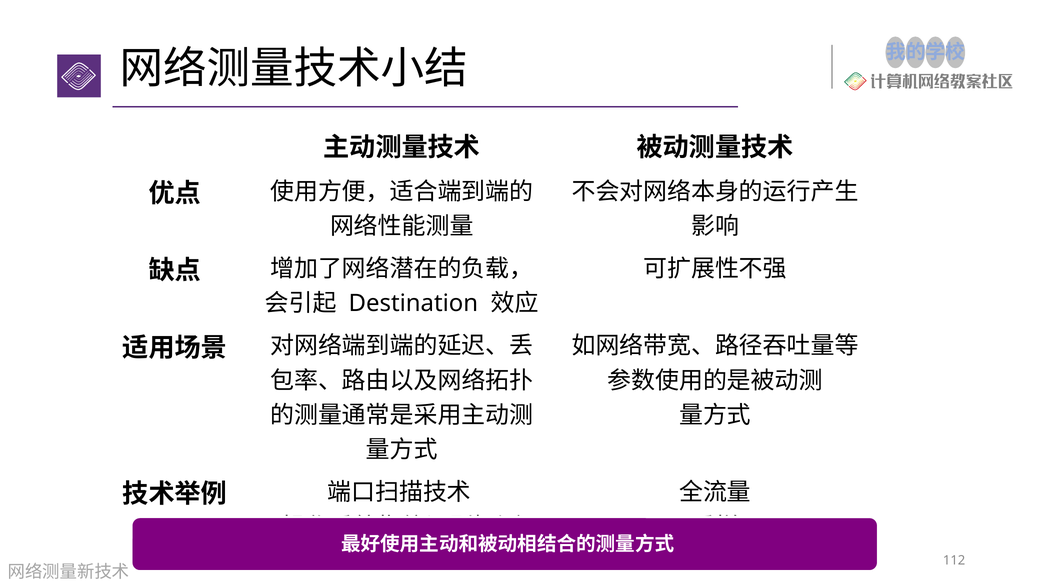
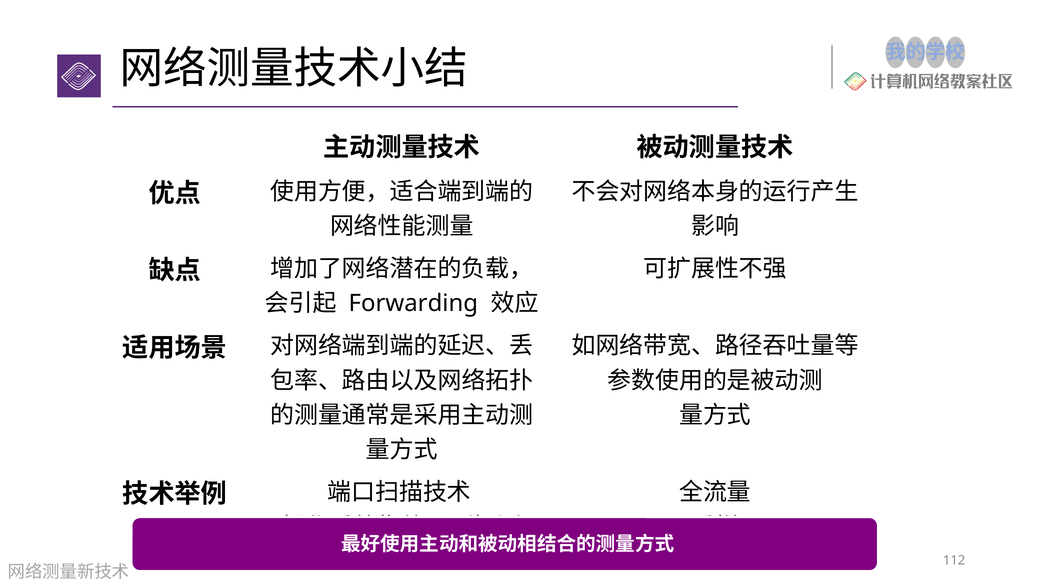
Destination: Destination -> Forwarding
